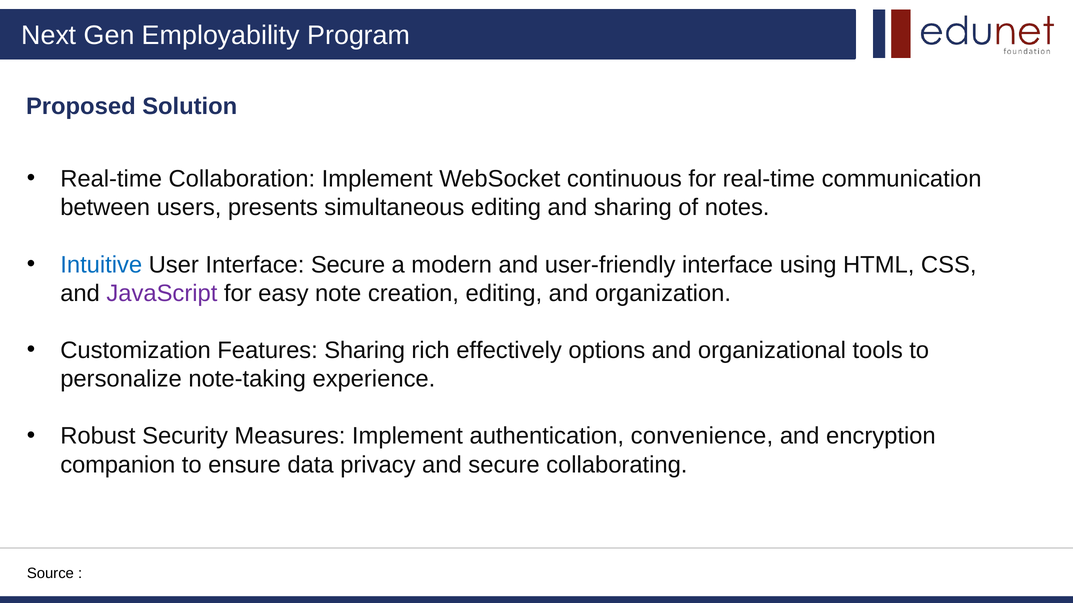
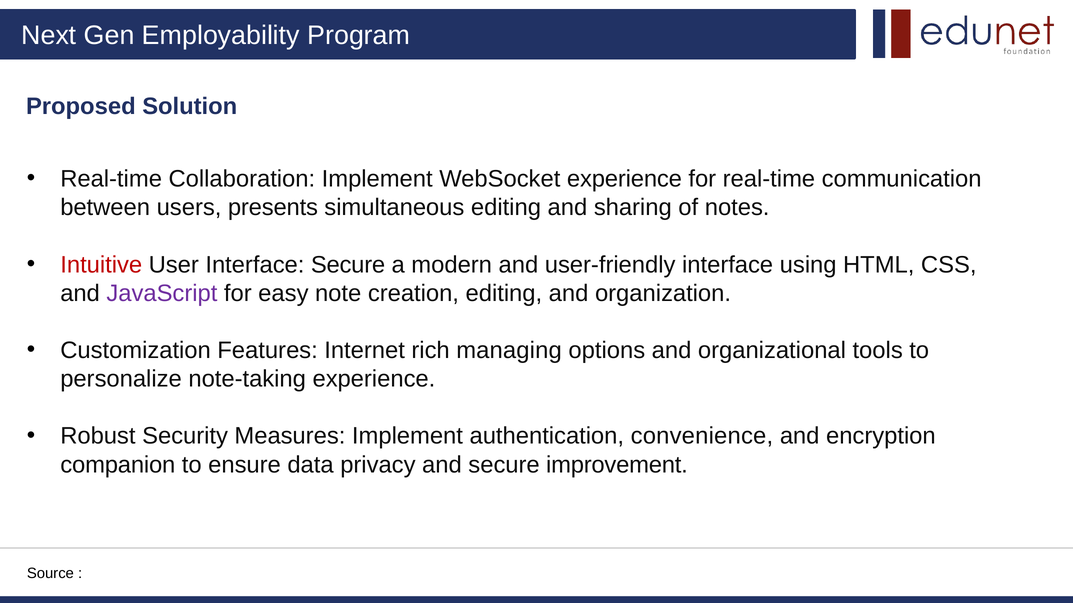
WebSocket continuous: continuous -> experience
Intuitive colour: blue -> red
Features Sharing: Sharing -> Internet
effectively: effectively -> managing
collaborating: collaborating -> improvement
